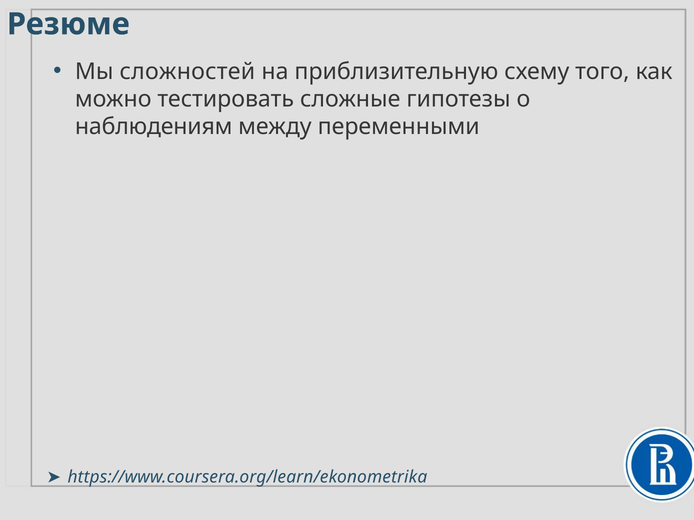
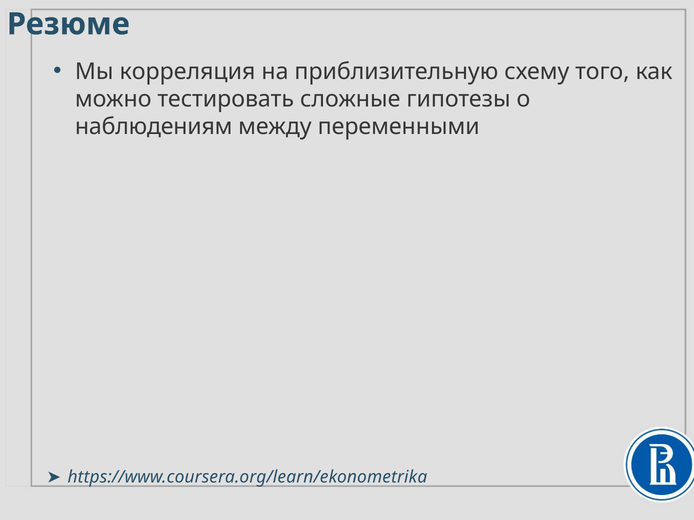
сложностей: сложностей -> корреляция
